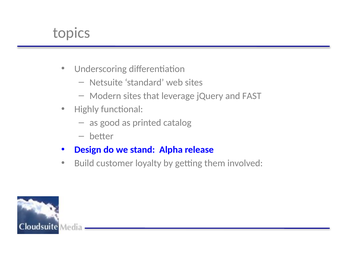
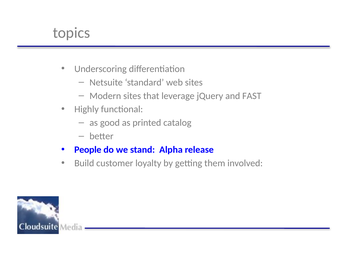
Design: Design -> People
